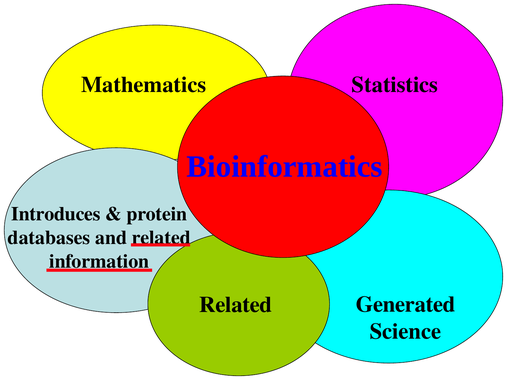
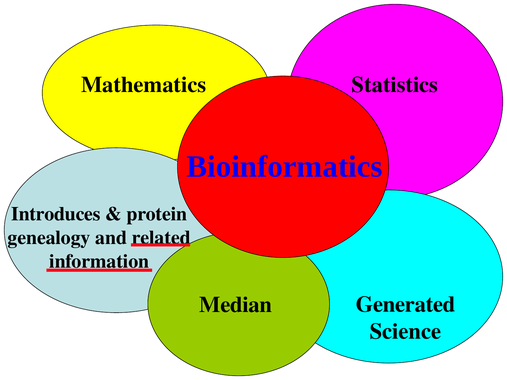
databases: databases -> genealogy
Related at (236, 305): Related -> Median
